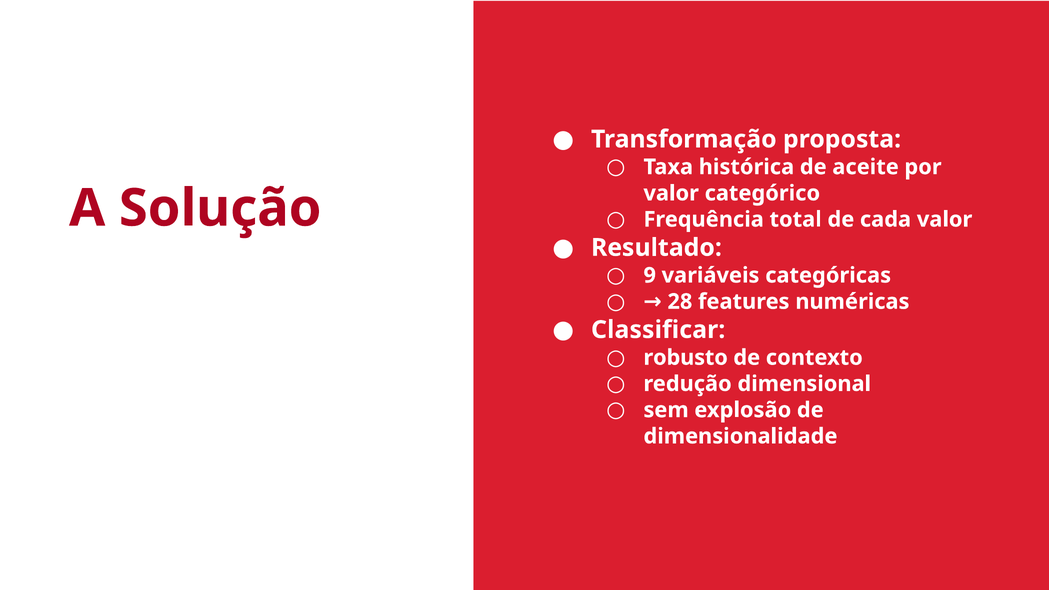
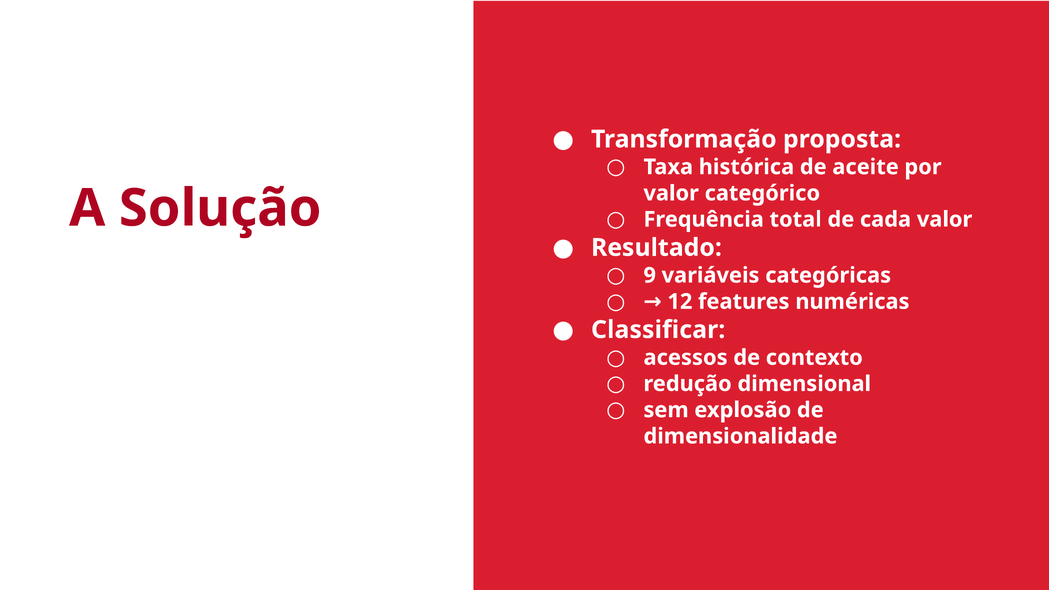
28: 28 -> 12
robusto: robusto -> acessos
